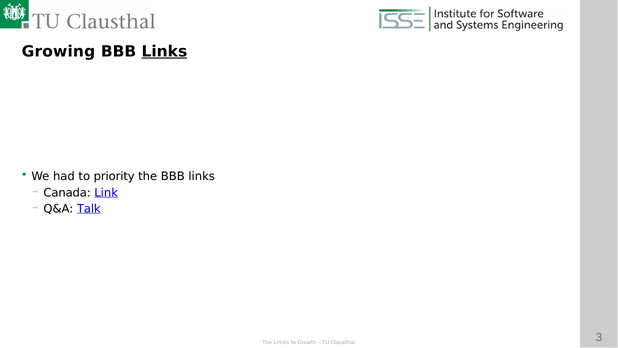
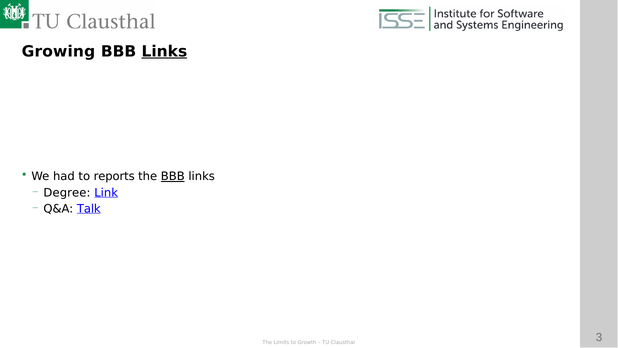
priority: priority -> reports
BBB at (173, 176) underline: none -> present
Canada: Canada -> Degree
